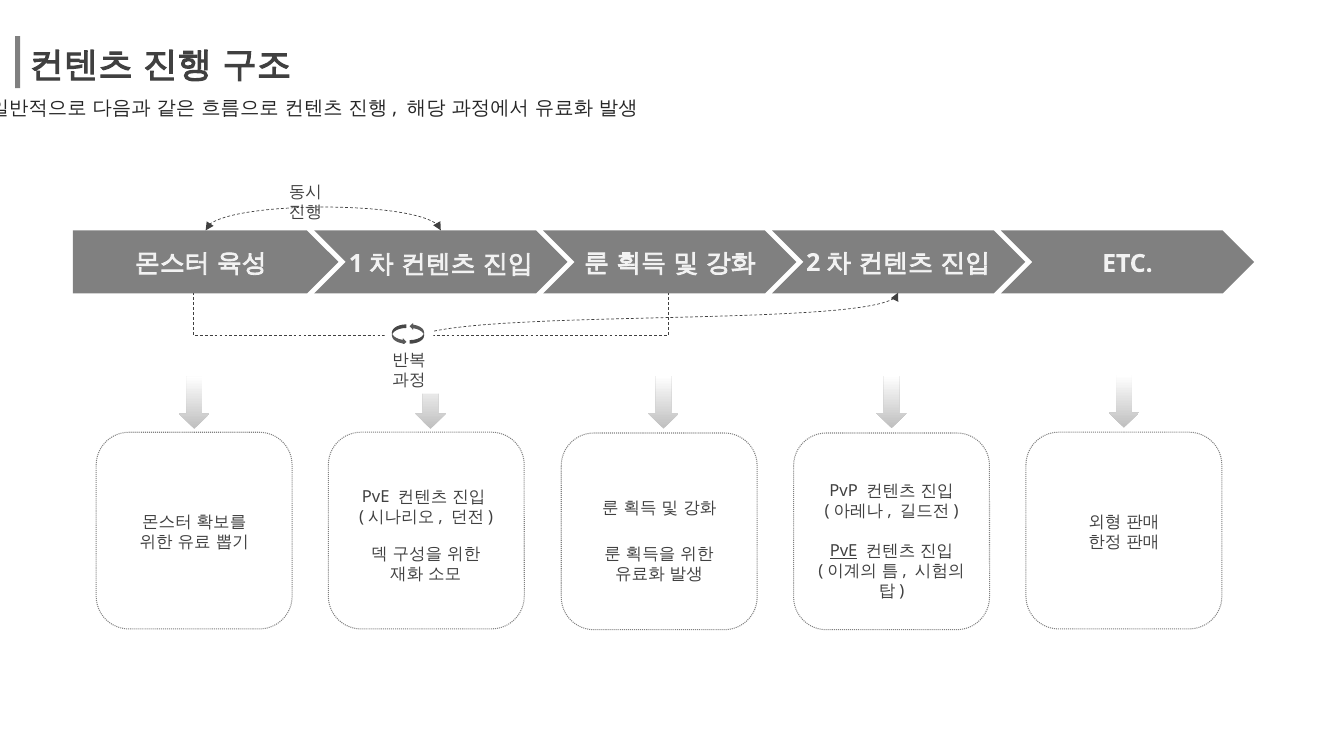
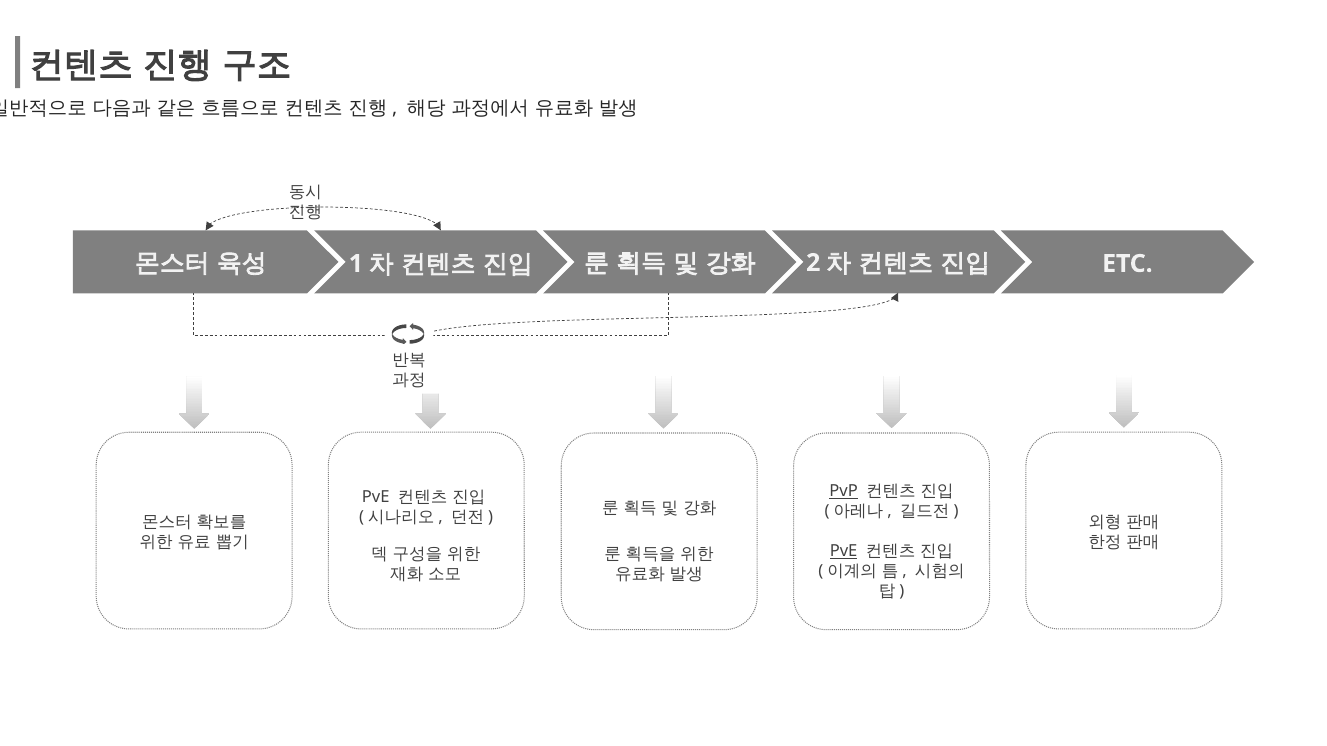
PvP underline: none -> present
